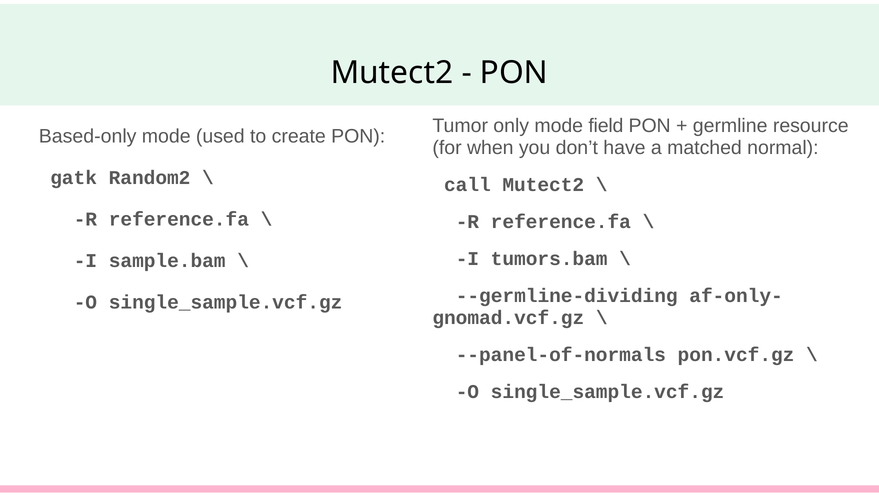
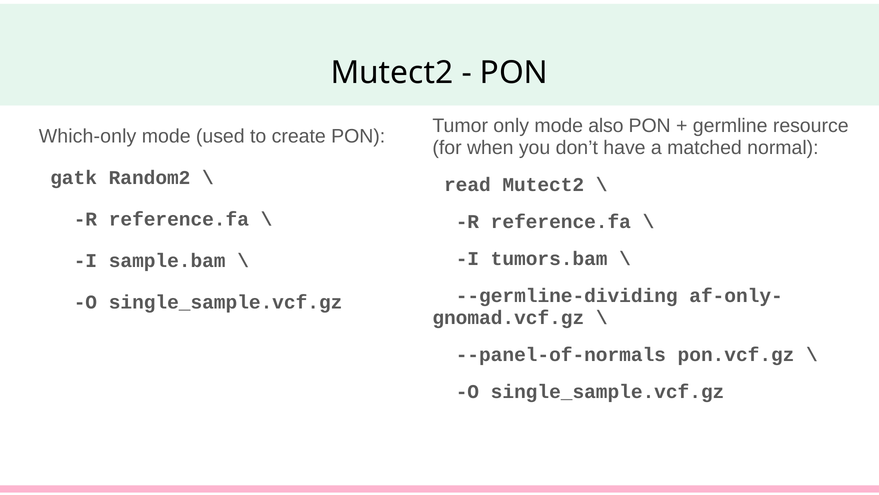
field: field -> also
Based-only: Based-only -> Which-only
call: call -> read
